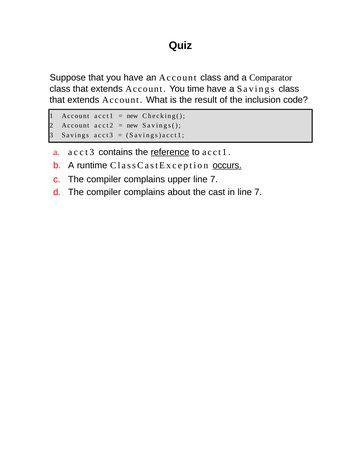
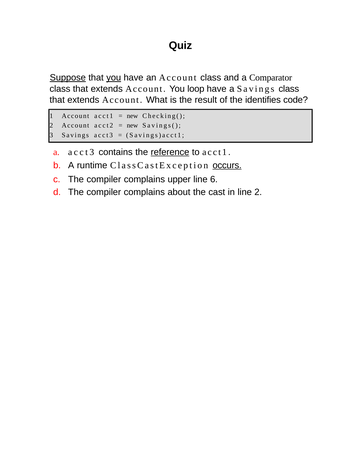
Suppose underline: none -> present
you at (114, 78) underline: none -> present
time: time -> loop
inclusion: inclusion -> identifies
7 at (214, 179): 7 -> 6
in line 7: 7 -> 2
